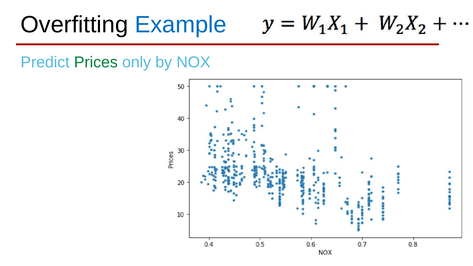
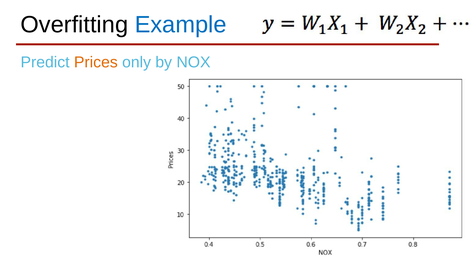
Prices colour: green -> orange
